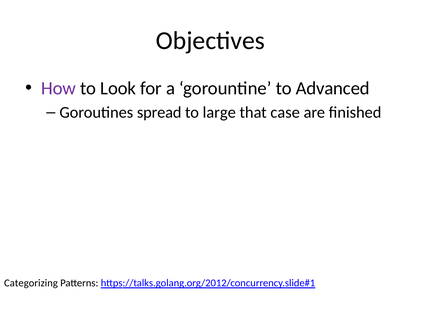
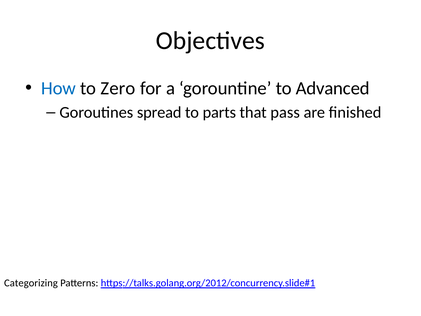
How colour: purple -> blue
Look: Look -> Zero
large: large -> parts
case: case -> pass
